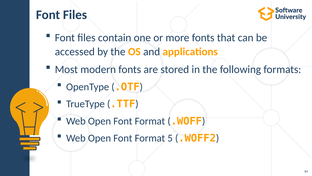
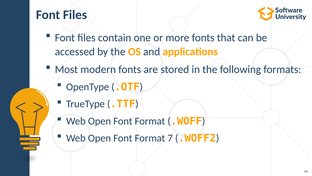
5: 5 -> 7
